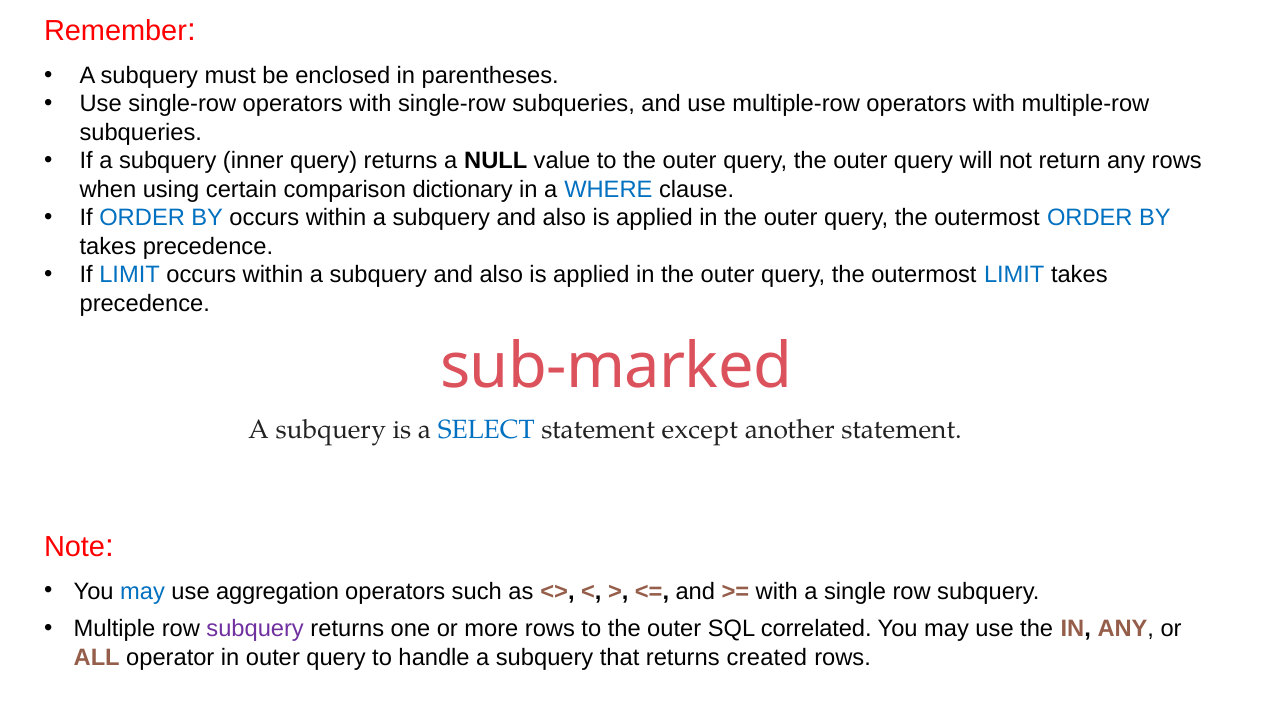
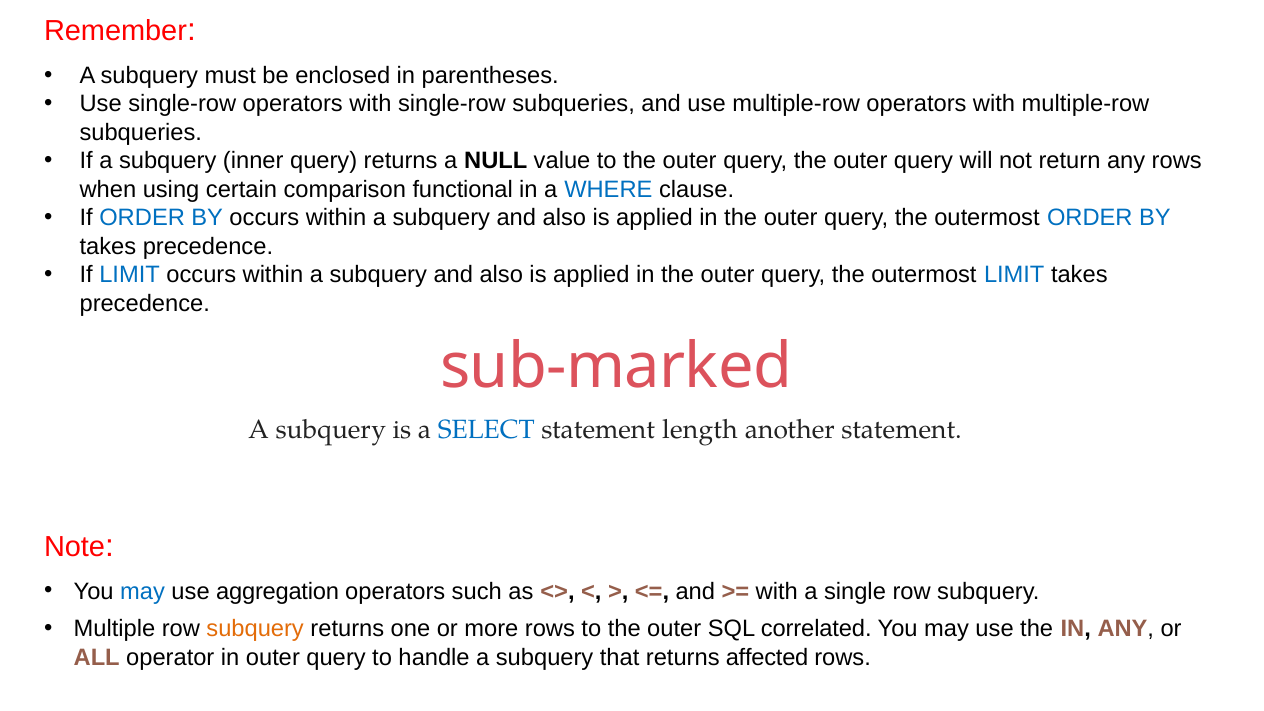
dictionary: dictionary -> functional
except: except -> length
subquery at (255, 629) colour: purple -> orange
created: created -> affected
